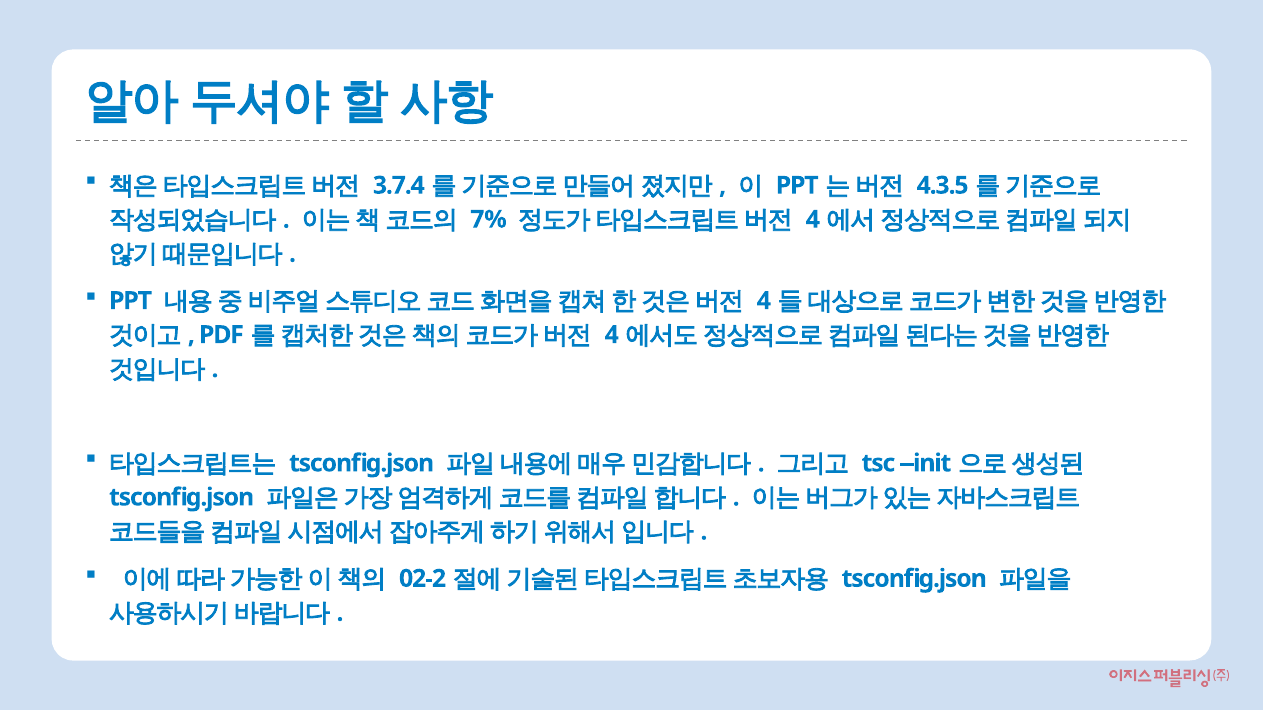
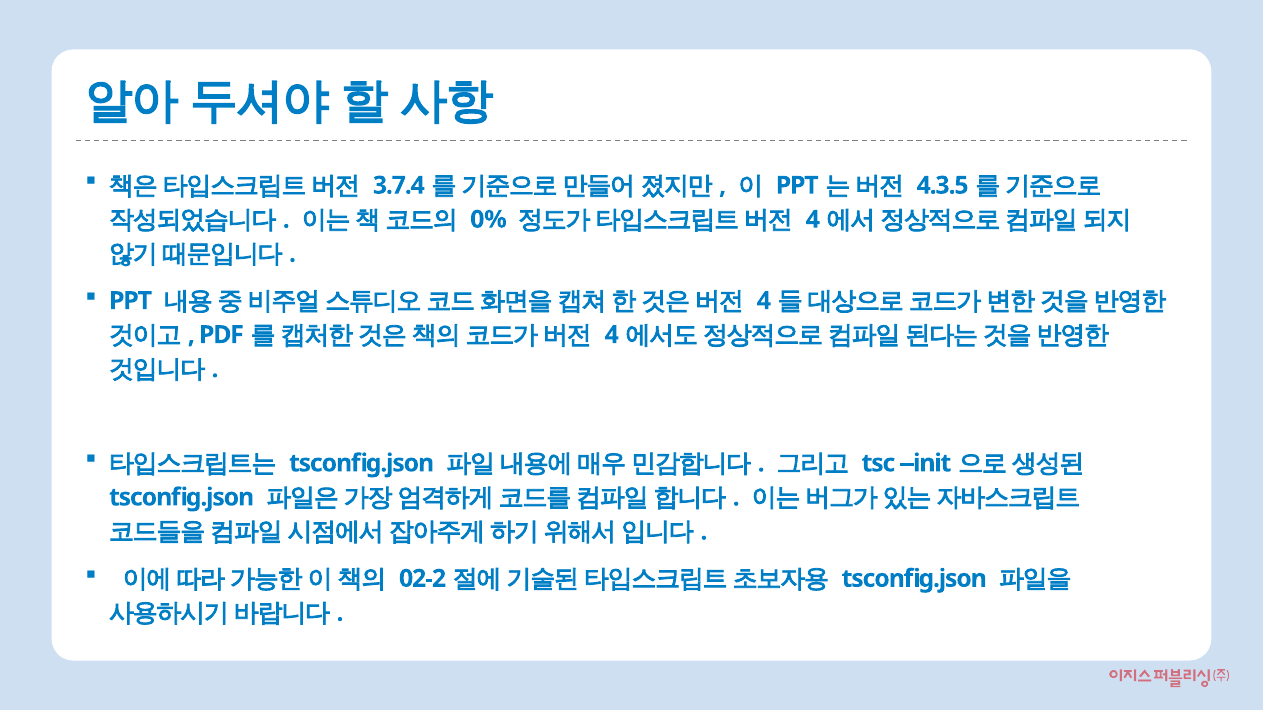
7%: 7% -> 0%
